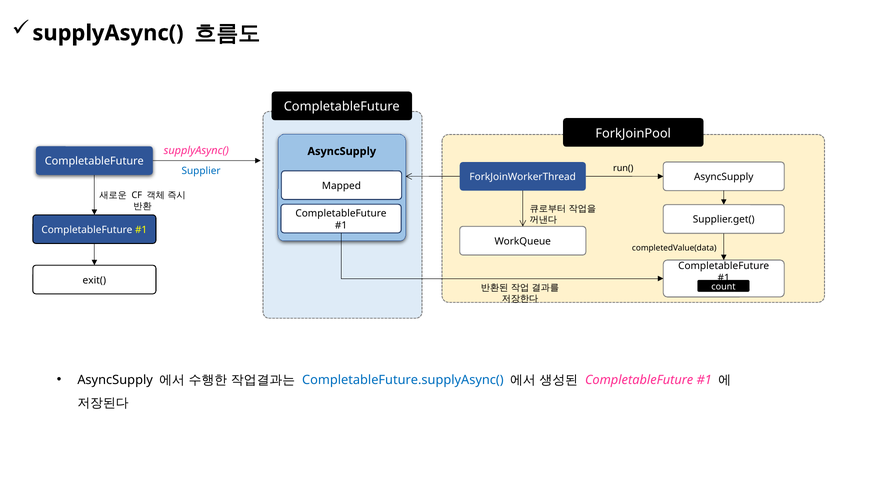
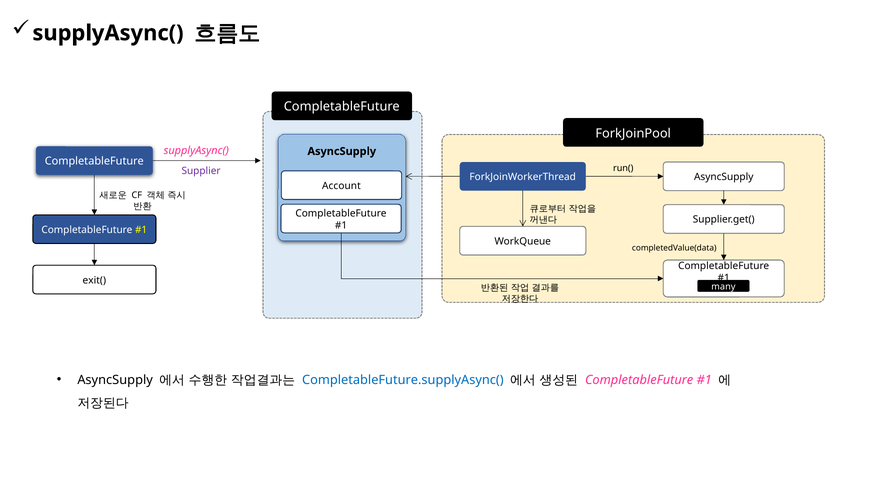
Supplier colour: blue -> purple
Mapped: Mapped -> Account
count: count -> many
